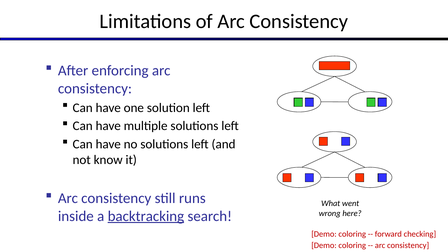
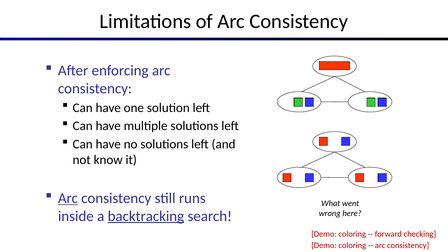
Arc at (68, 198) underline: none -> present
